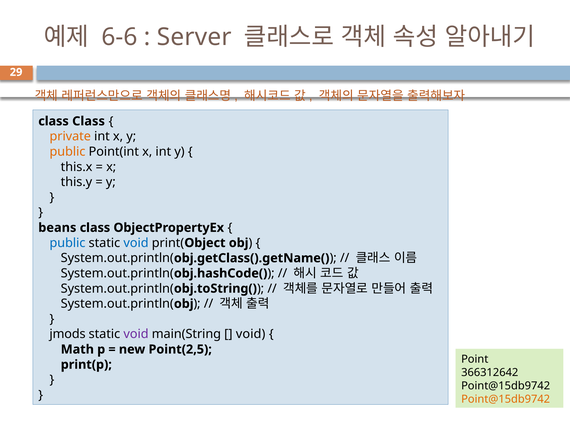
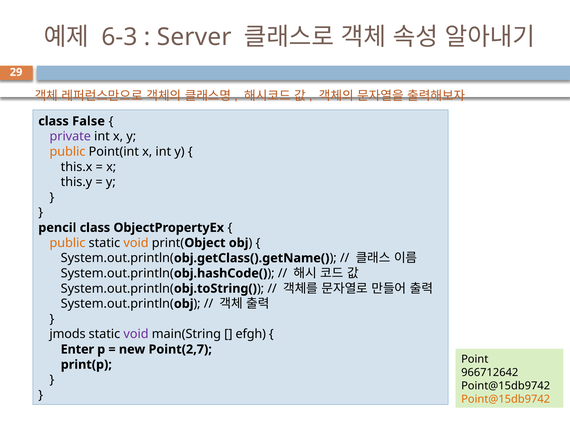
6-6: 6-6 -> 6-3
class Class: Class -> False
private colour: orange -> purple
beans: beans -> pencil
public at (67, 243) colour: blue -> orange
void at (136, 243) colour: blue -> orange
void at (251, 334): void -> efgh
Math: Math -> Enter
Point(2,5: Point(2,5 -> Point(2,7
366312642: 366312642 -> 966712642
